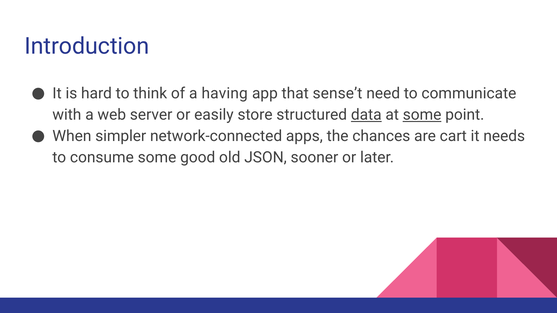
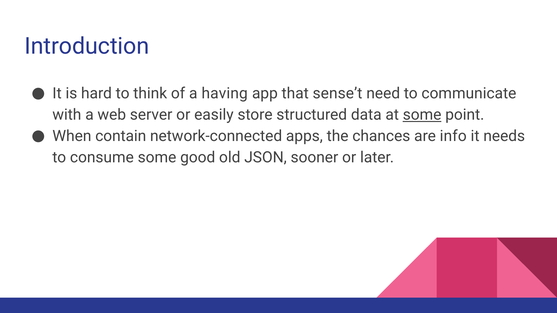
data underline: present -> none
simpler: simpler -> contain
cart: cart -> info
